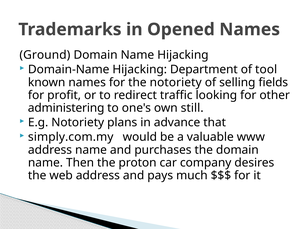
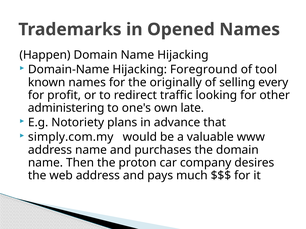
Ground: Ground -> Happen
Department: Department -> Foreground
the notoriety: notoriety -> originally
fields: fields -> every
still: still -> late
